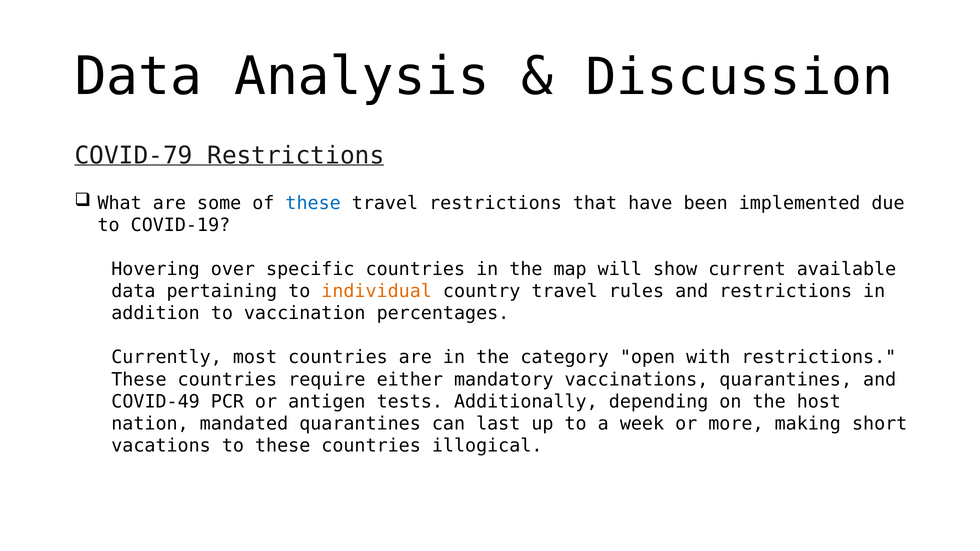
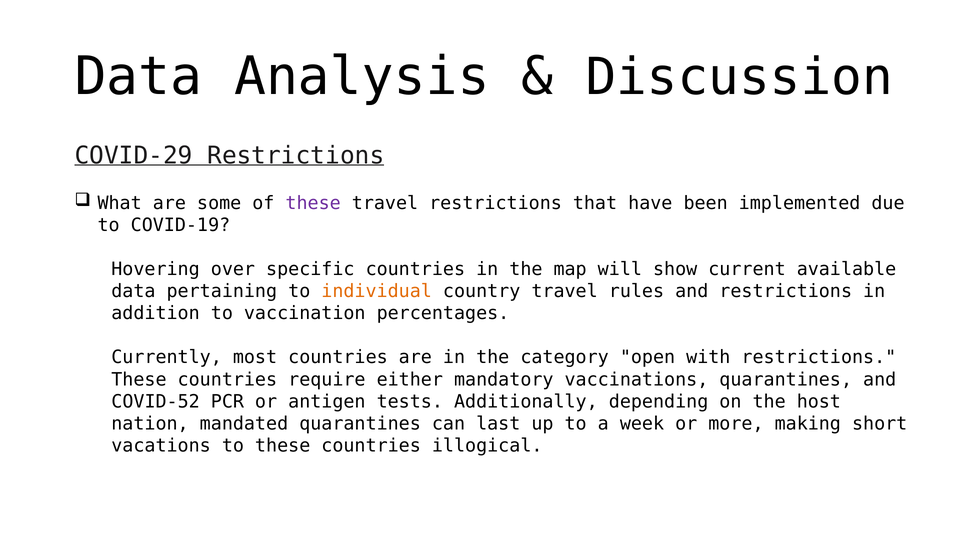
COVID-79: COVID-79 -> COVID-29
these at (313, 203) colour: blue -> purple
COVID-49: COVID-49 -> COVID-52
